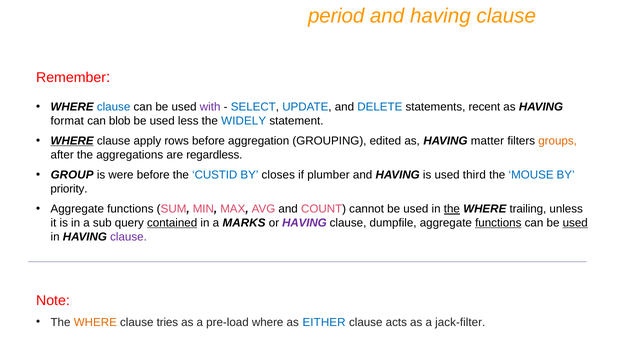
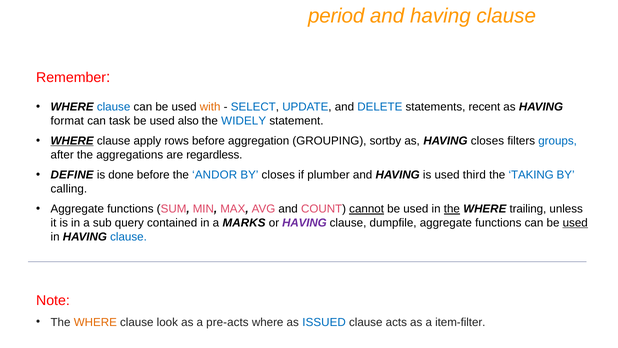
with colour: purple -> orange
blob: blob -> task
less: less -> also
edited: edited -> sortby
HAVING matter: matter -> closes
groups colour: orange -> blue
GROUP: GROUP -> DEFINE
were: were -> done
CUSTID: CUSTID -> ANDOR
MOUSE: MOUSE -> TAKING
priority: priority -> calling
cannot underline: none -> present
contained underline: present -> none
functions at (498, 223) underline: present -> none
clause at (129, 237) colour: purple -> blue
tries: tries -> look
pre-load: pre-load -> pre-acts
EITHER: EITHER -> ISSUED
jack-filter: jack-filter -> item-filter
